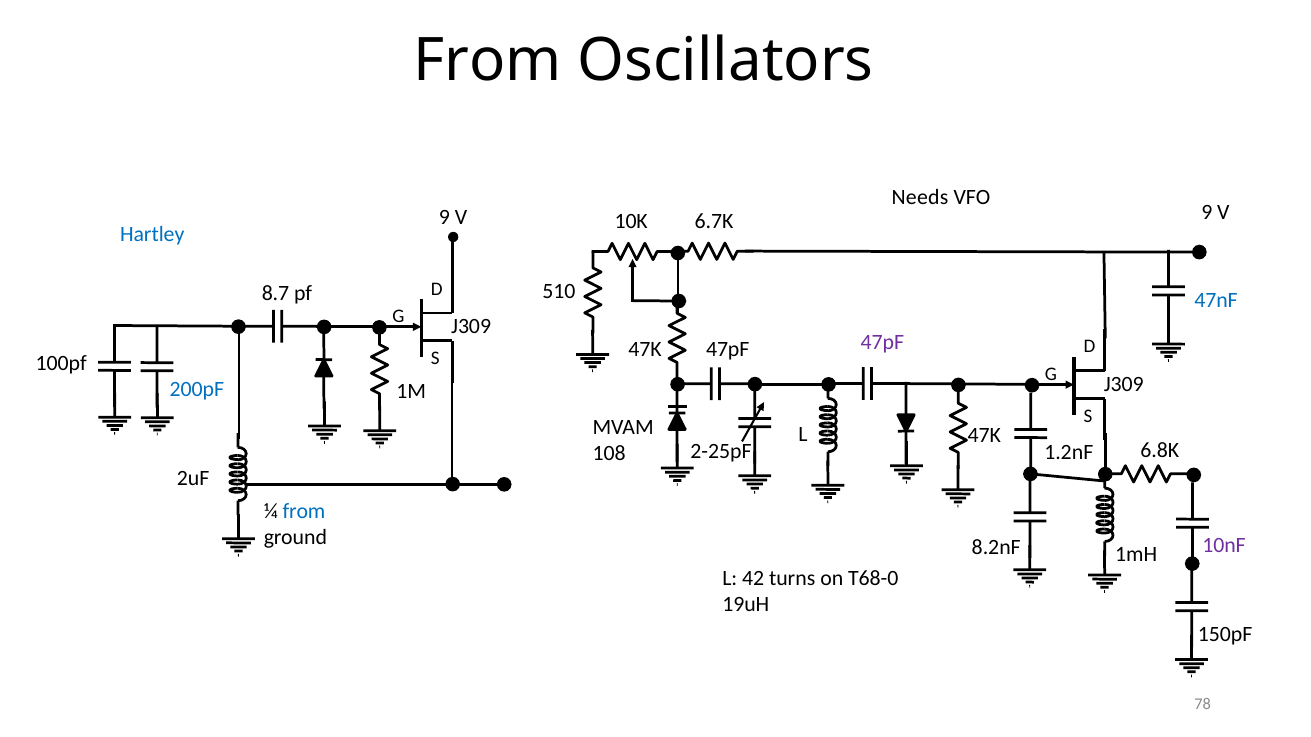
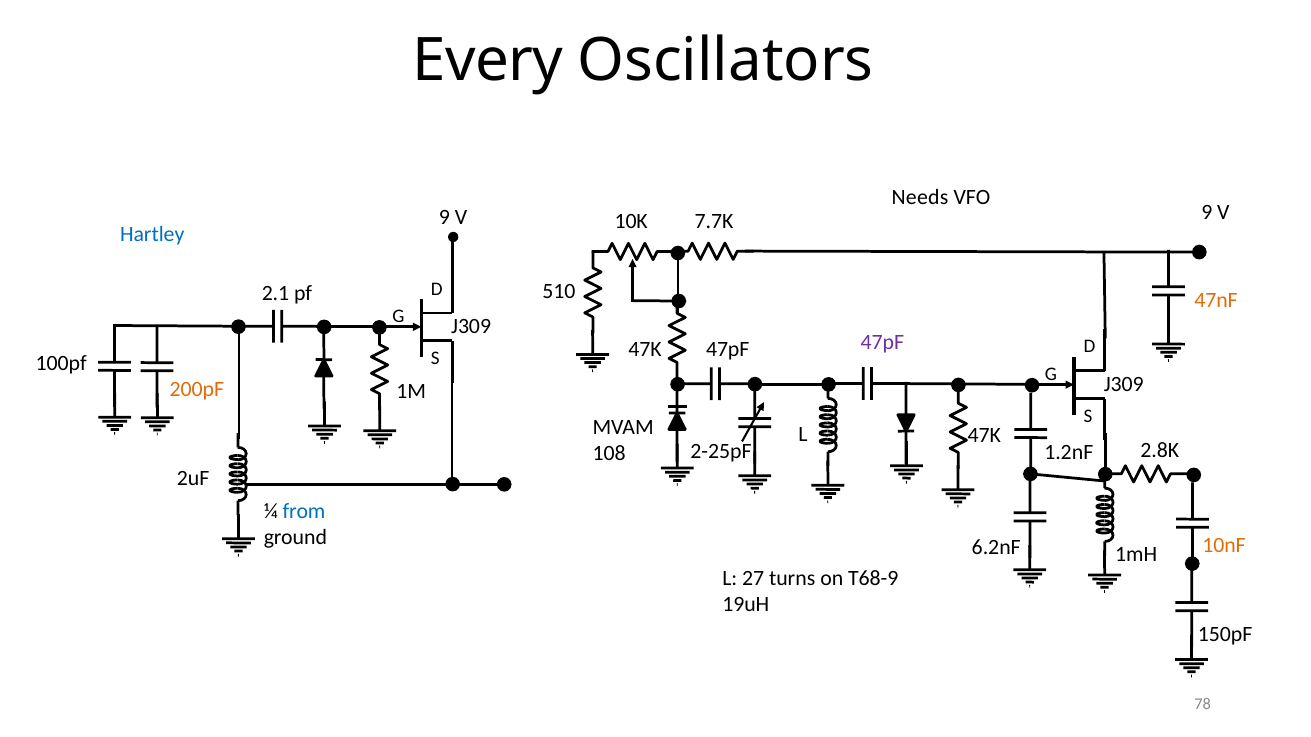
From at (488, 61): From -> Every
6.7K: 6.7K -> 7.7K
8.7: 8.7 -> 2.1
47nF colour: blue -> orange
200pF colour: blue -> orange
6.8K: 6.8K -> 2.8K
10nF colour: purple -> orange
8.2nF: 8.2nF -> 6.2nF
42: 42 -> 27
T68-0: T68-0 -> T68-9
